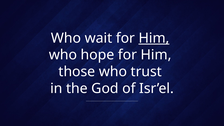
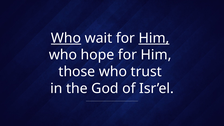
Who at (66, 38) underline: none -> present
